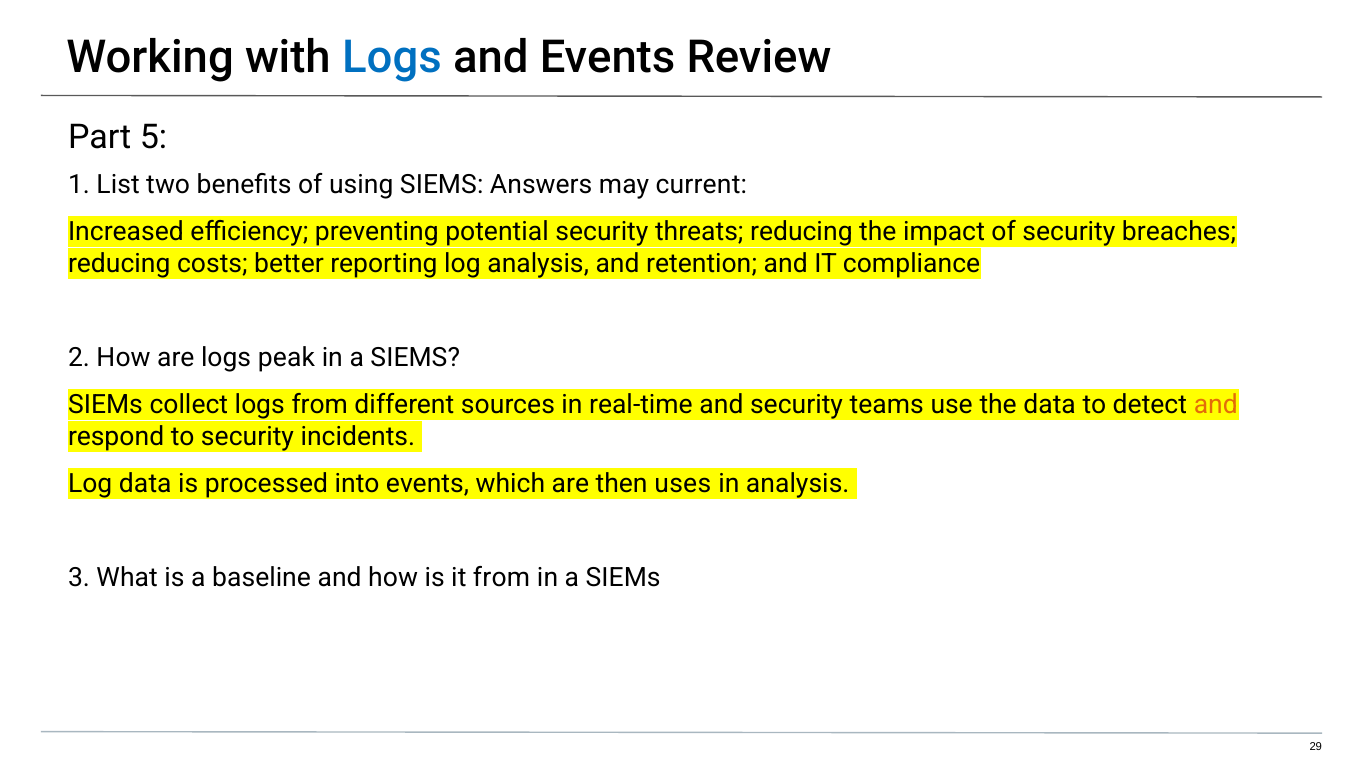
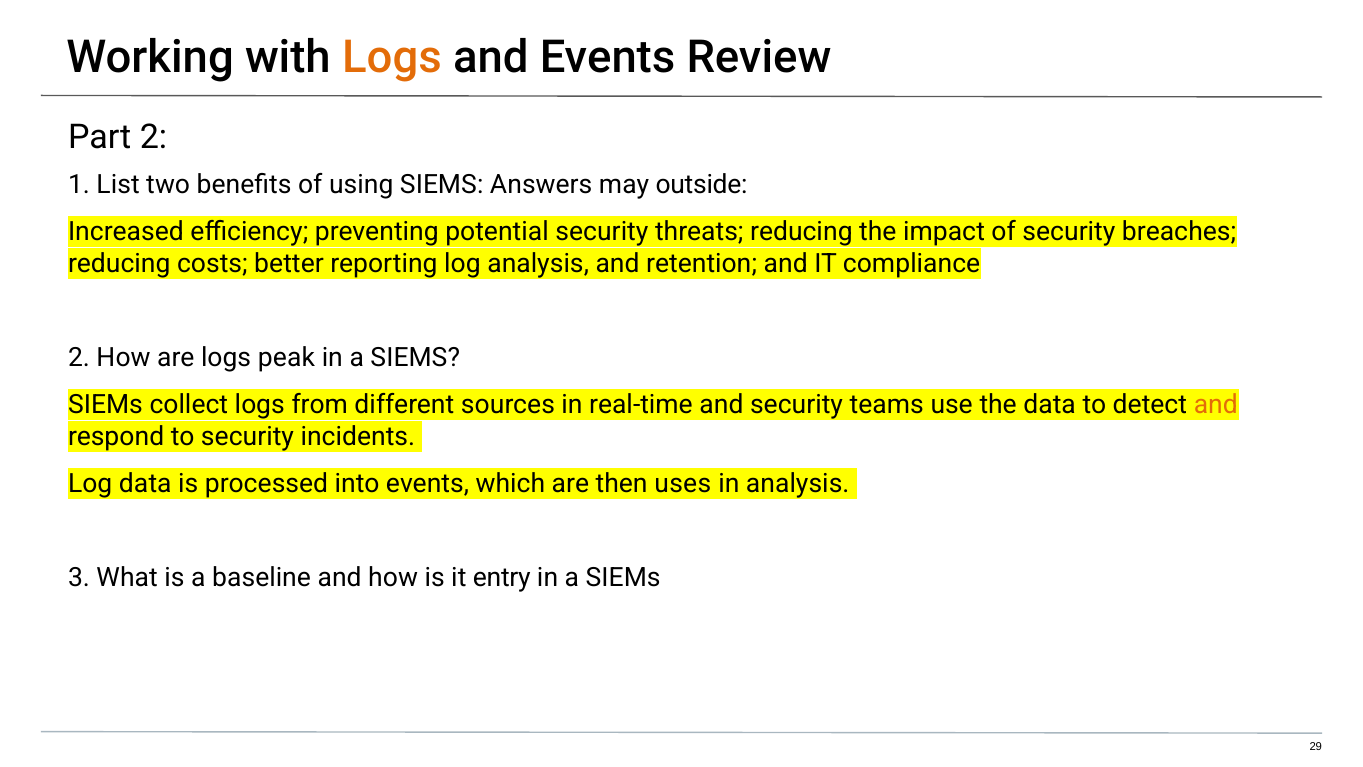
Logs at (392, 58) colour: blue -> orange
Part 5: 5 -> 2
current: current -> outside
it from: from -> entry
